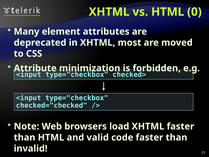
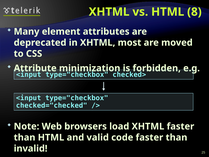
0: 0 -> 8
